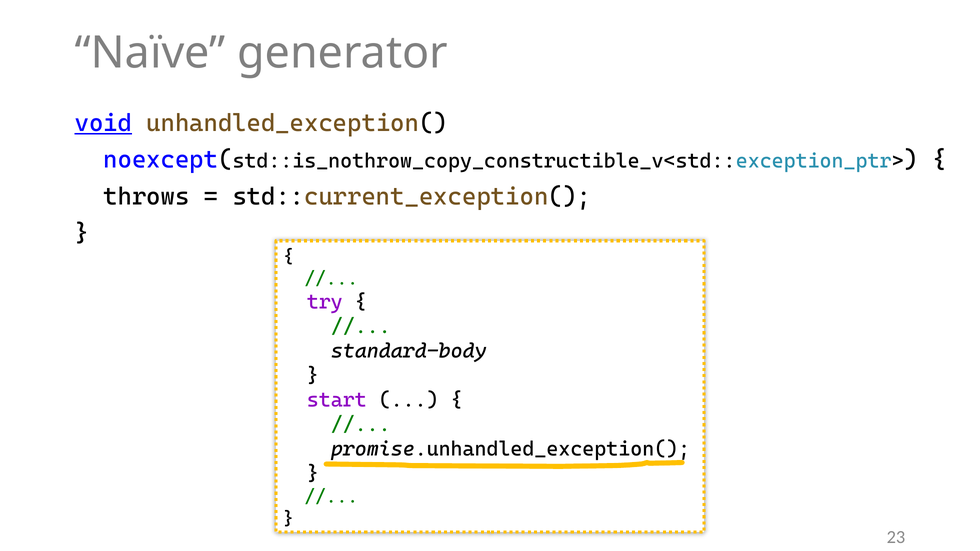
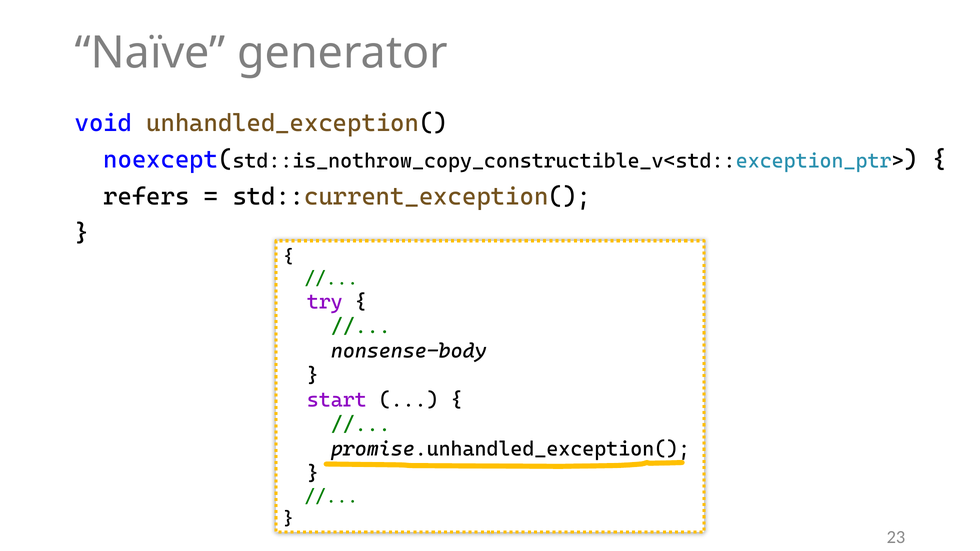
void underline: present -> none
throws: throws -> refers
standard-body: standard-body -> nonsense-body
